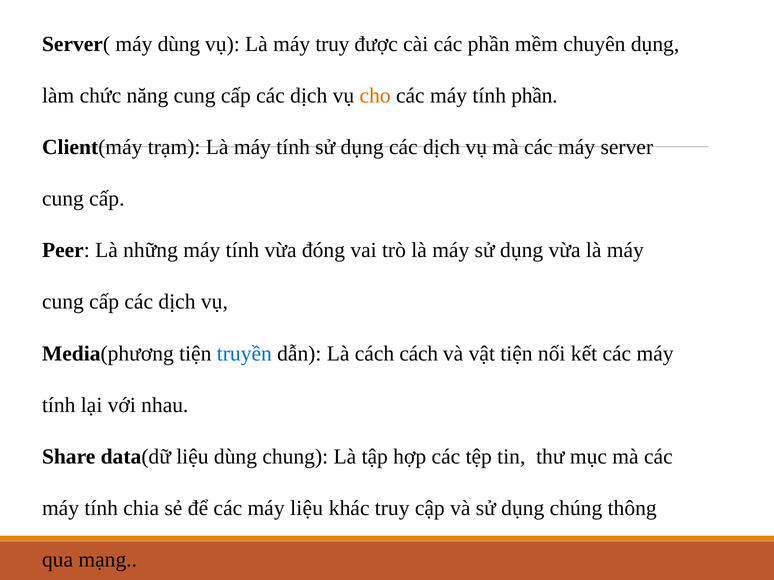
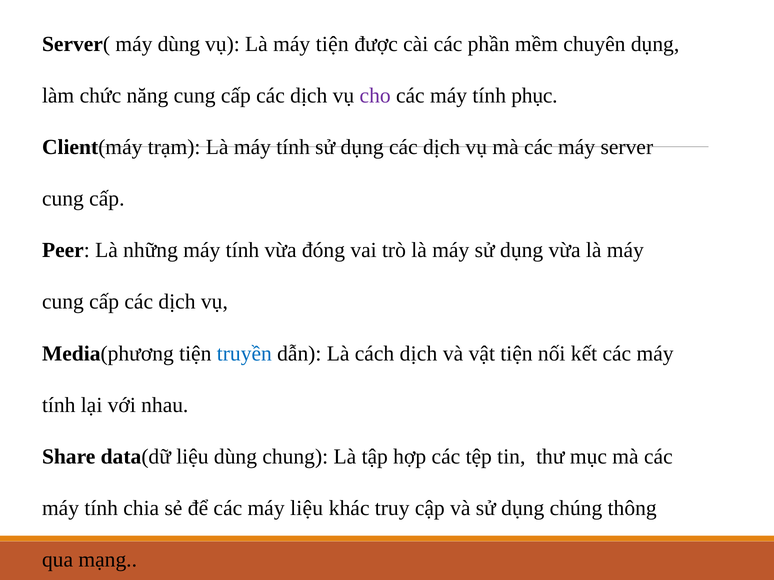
máy truy: truy -> tiện
cho colour: orange -> purple
tính phần: phần -> phục
cách cách: cách -> dịch
